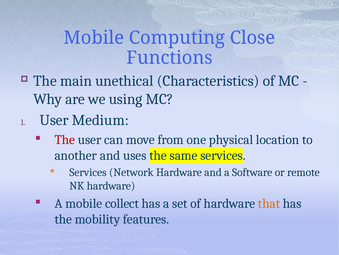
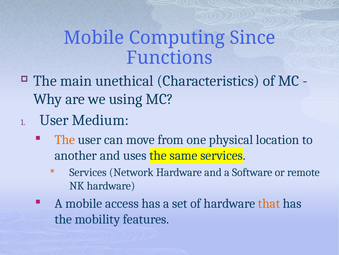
Close: Close -> Since
The at (65, 139) colour: red -> orange
collect: collect -> access
